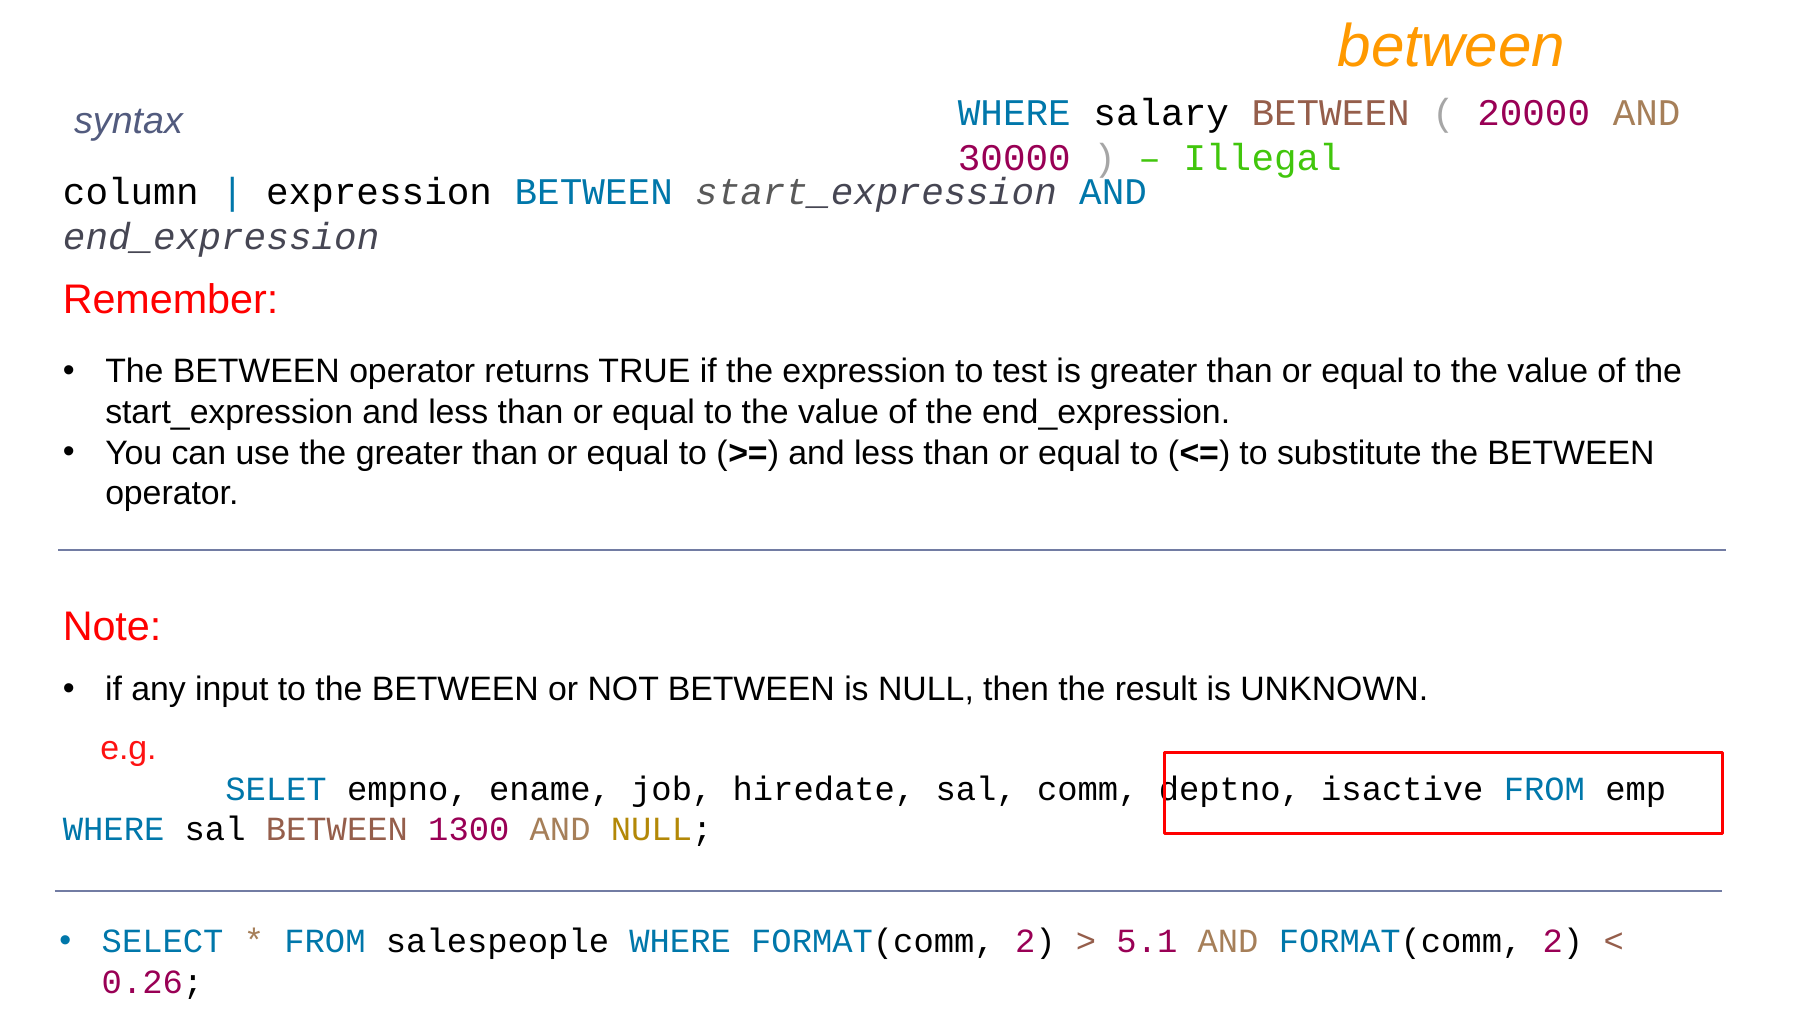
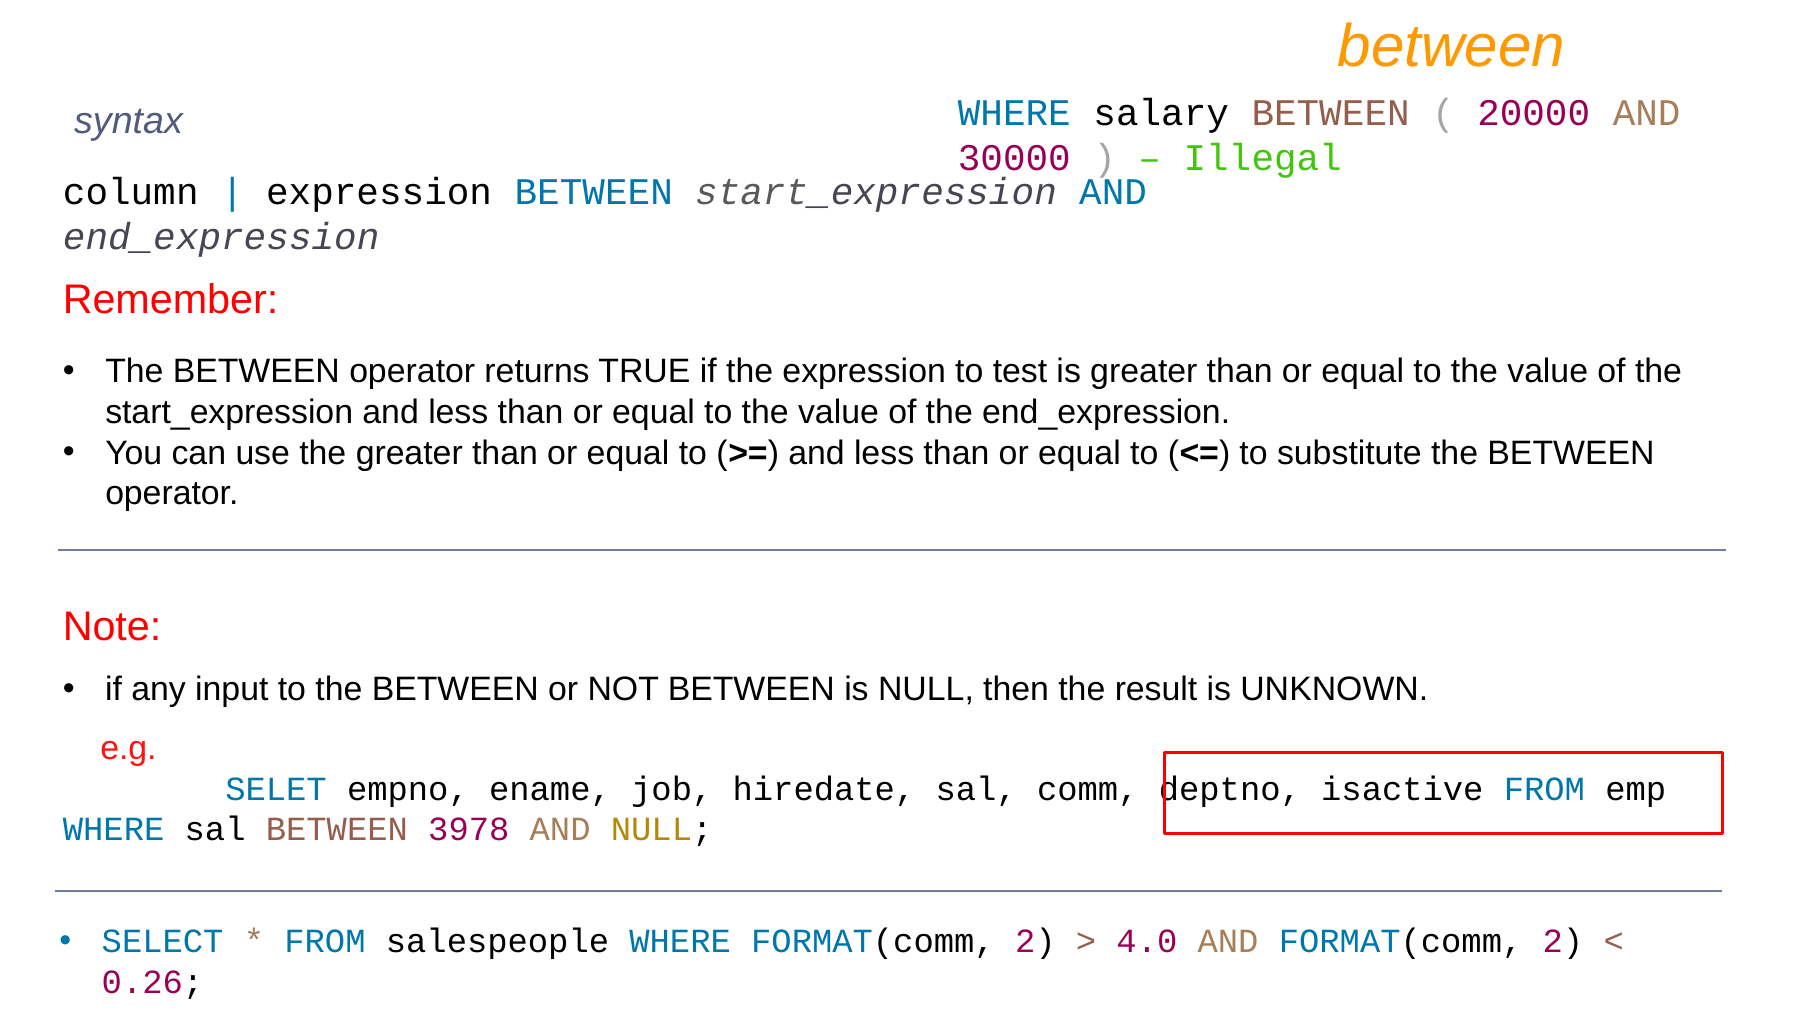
1300: 1300 -> 3978
5.1: 5.1 -> 4.0
